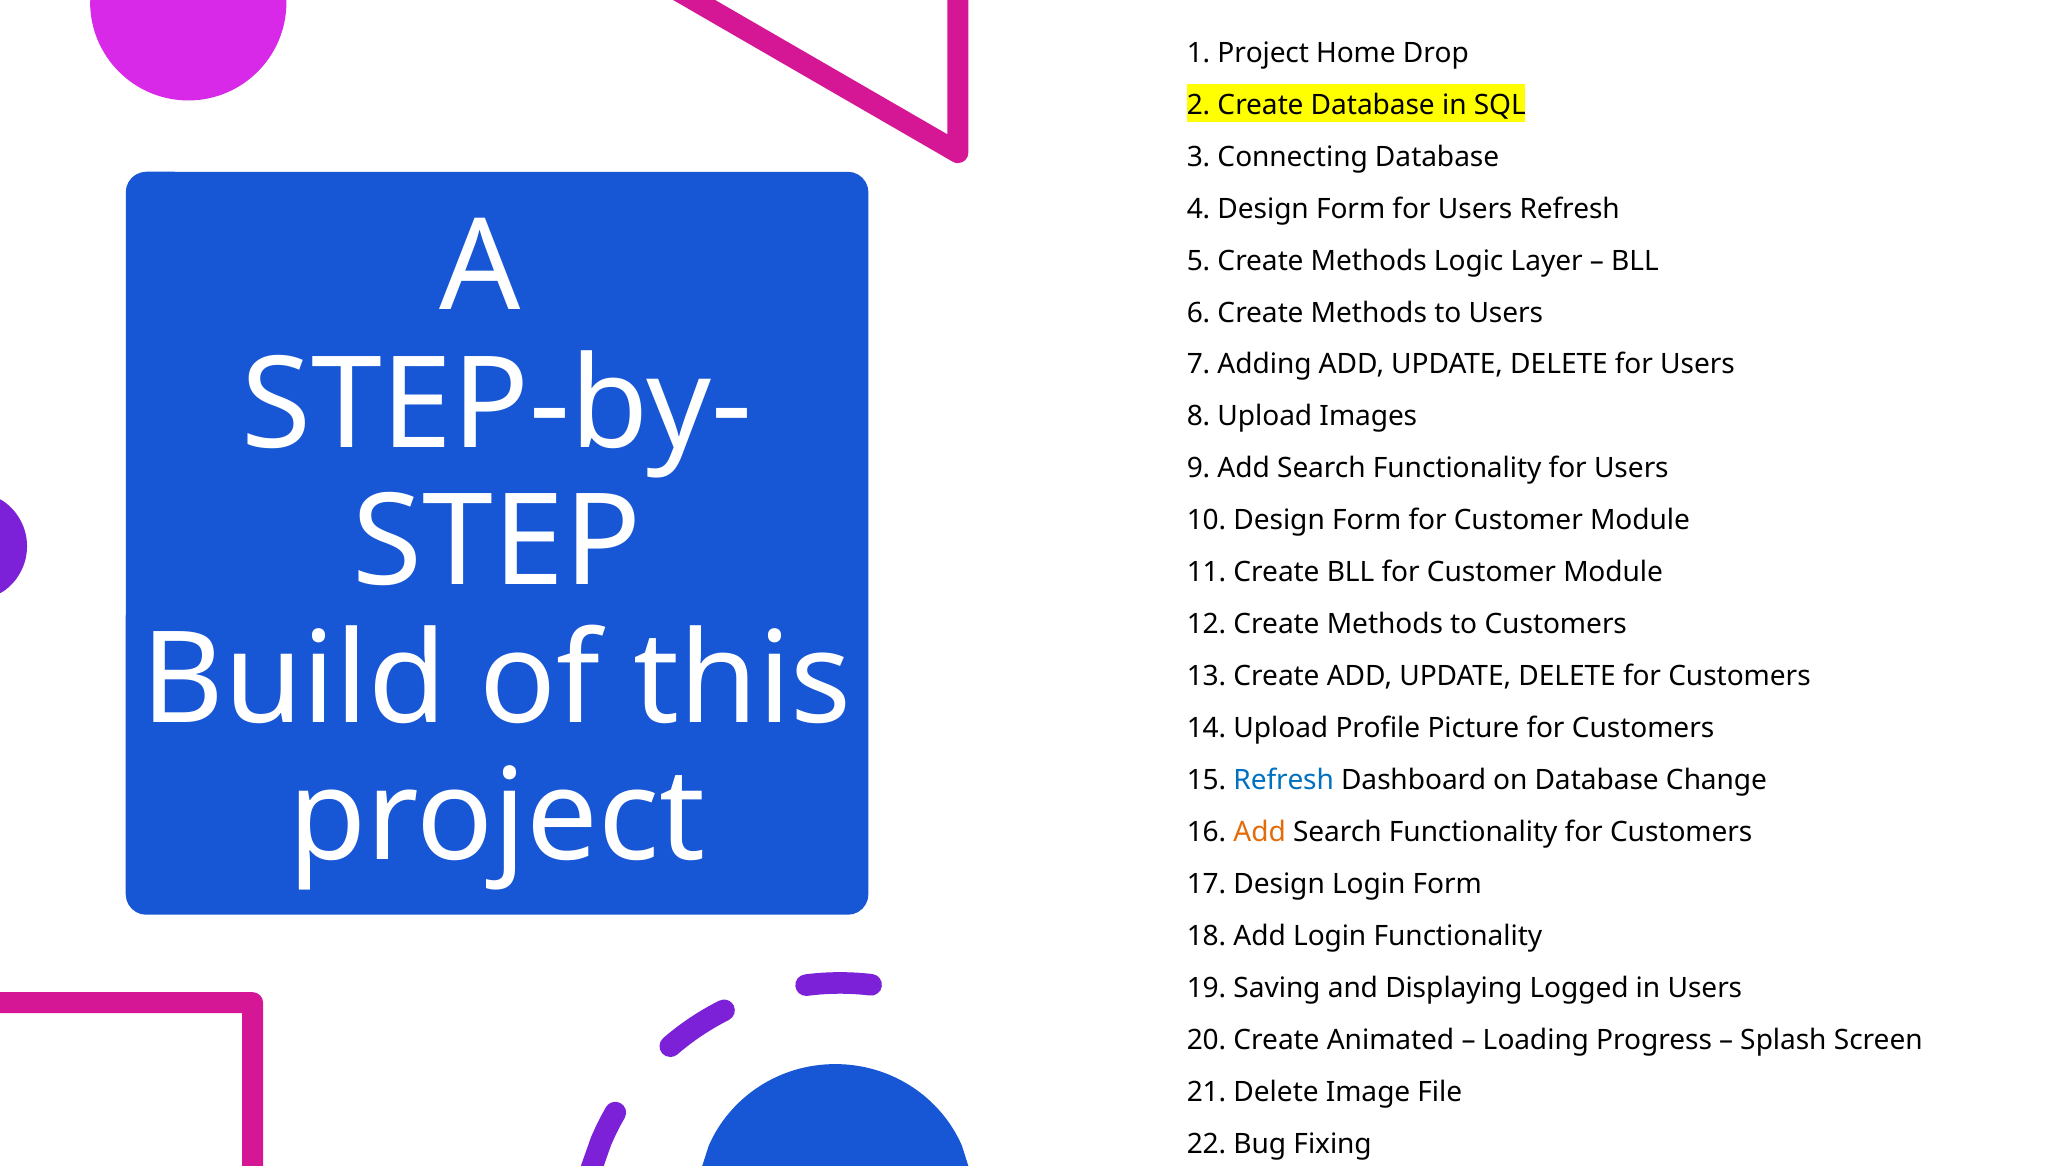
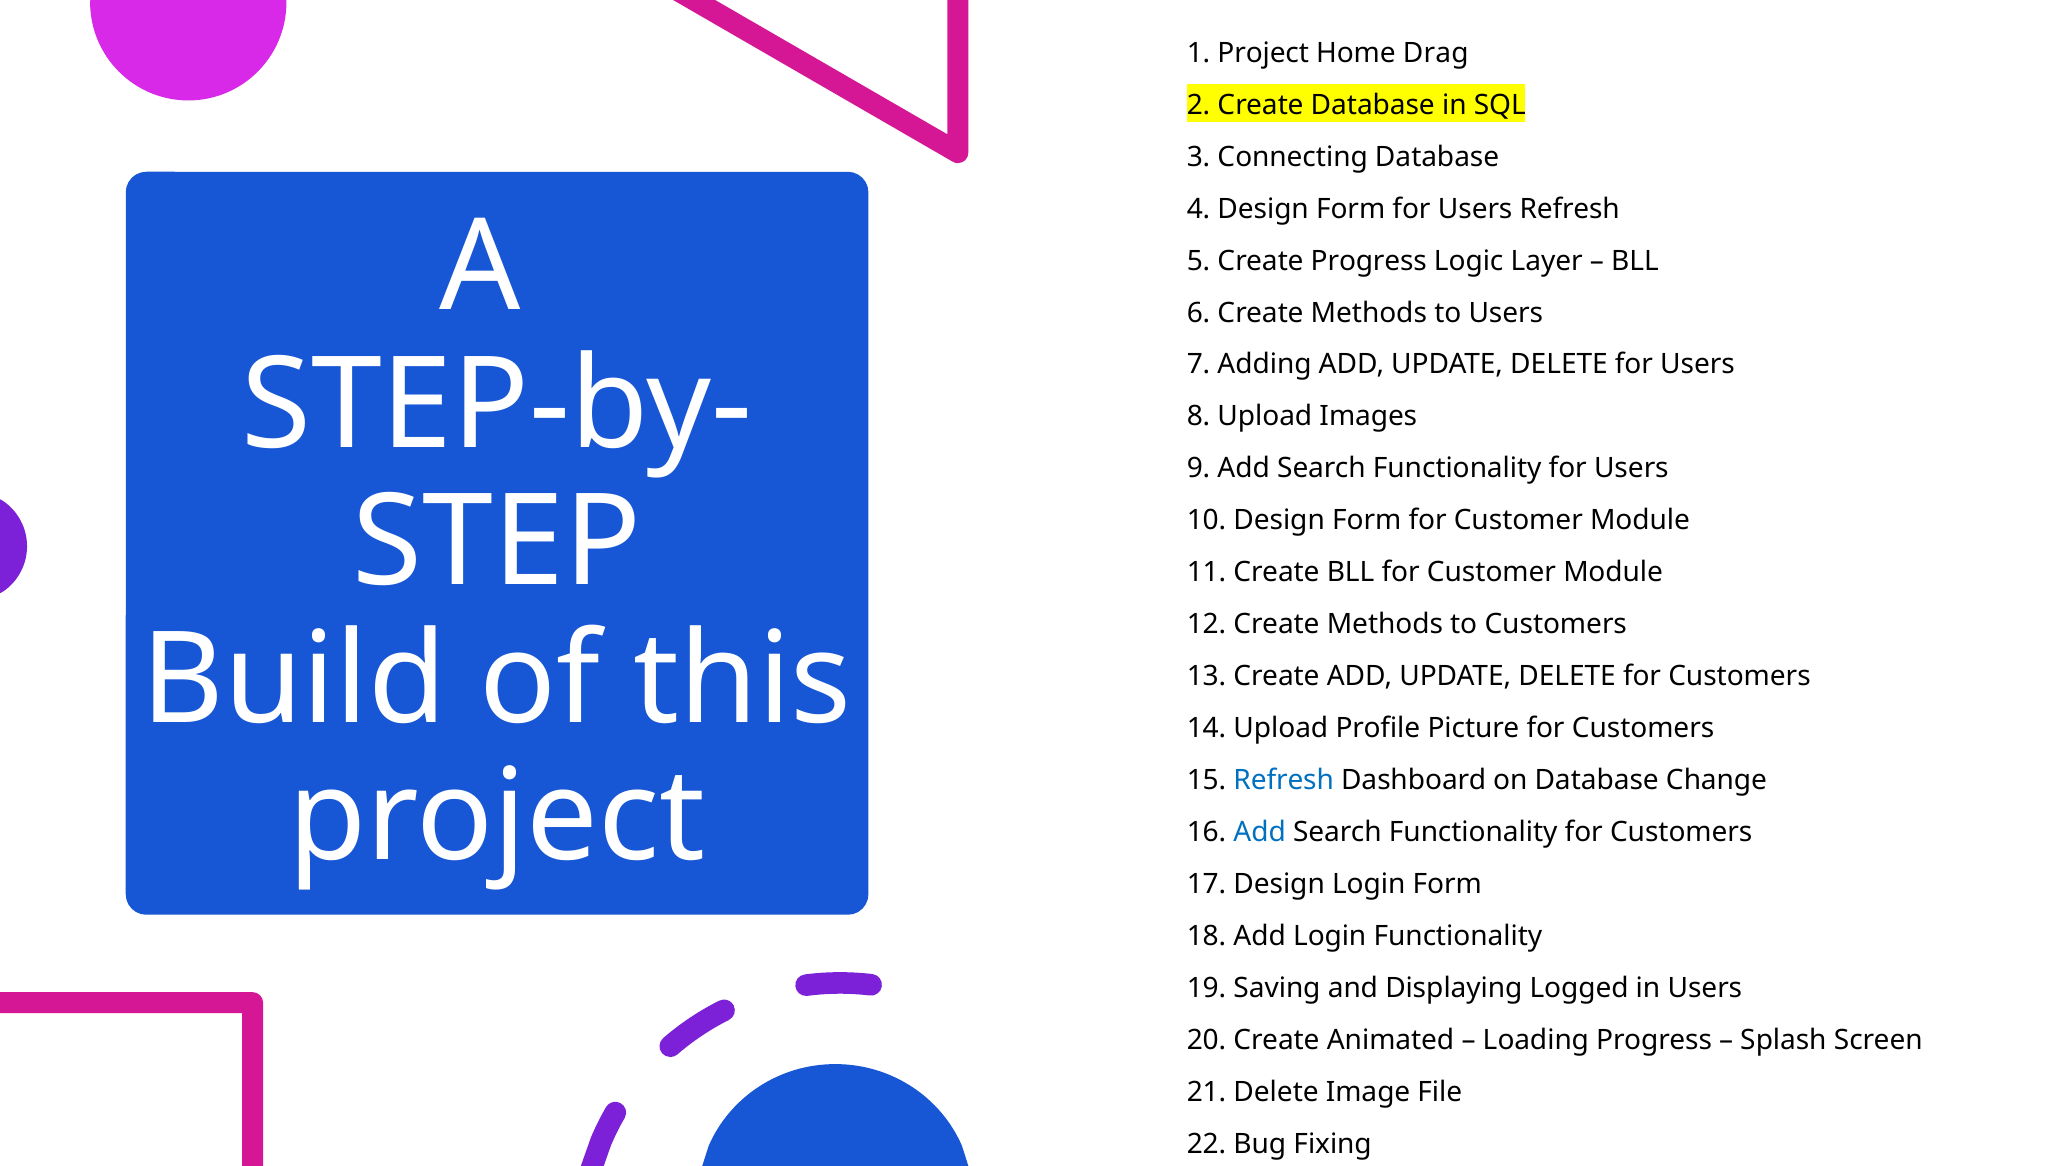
Drop: Drop -> Drag
5 Create Methods: Methods -> Progress
Add at (1260, 832) colour: orange -> blue
